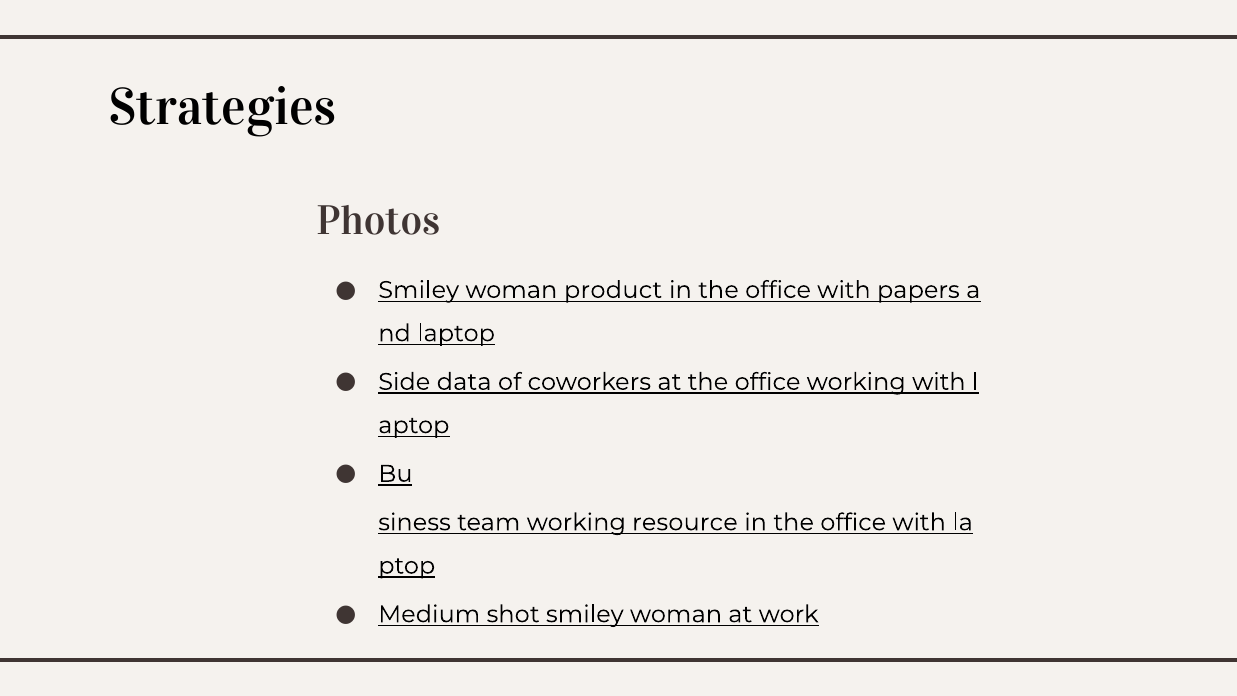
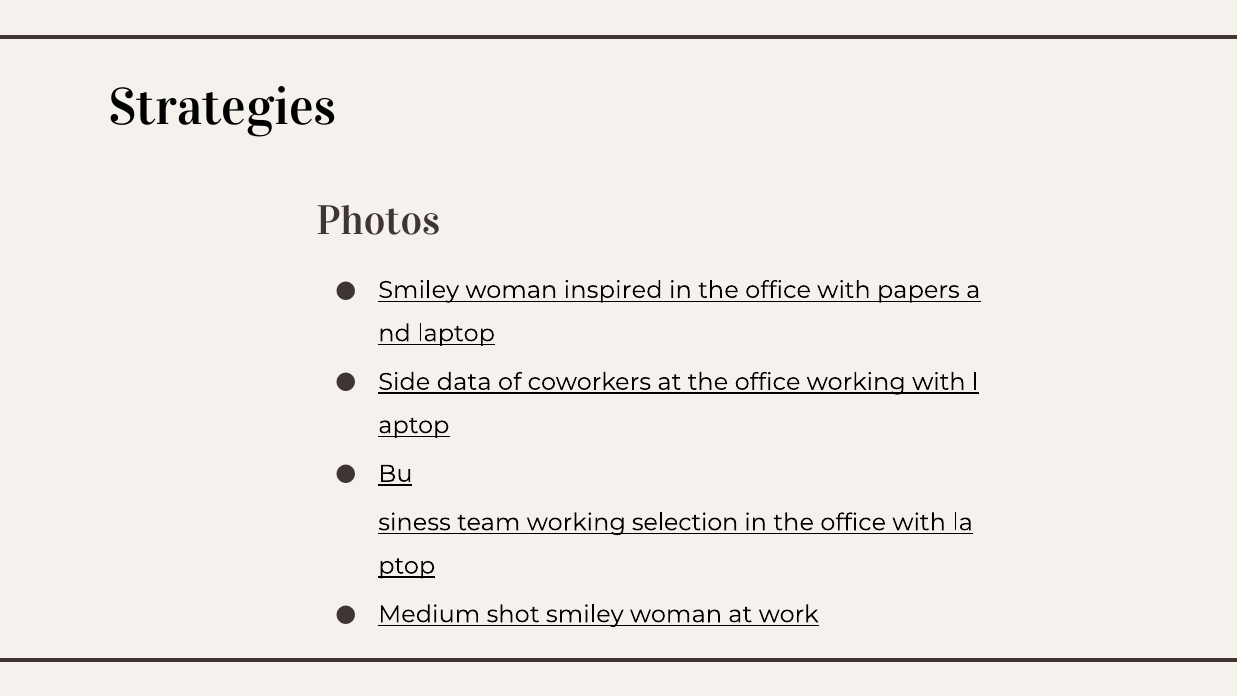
product: product -> inspired
resource: resource -> selection
